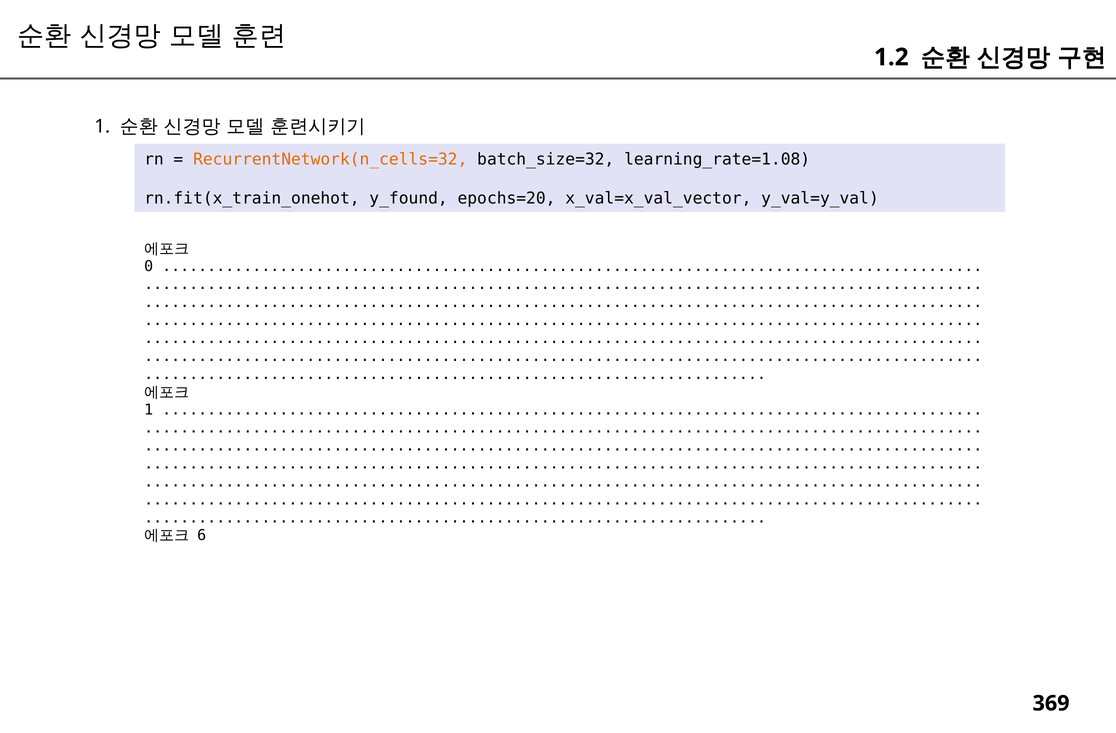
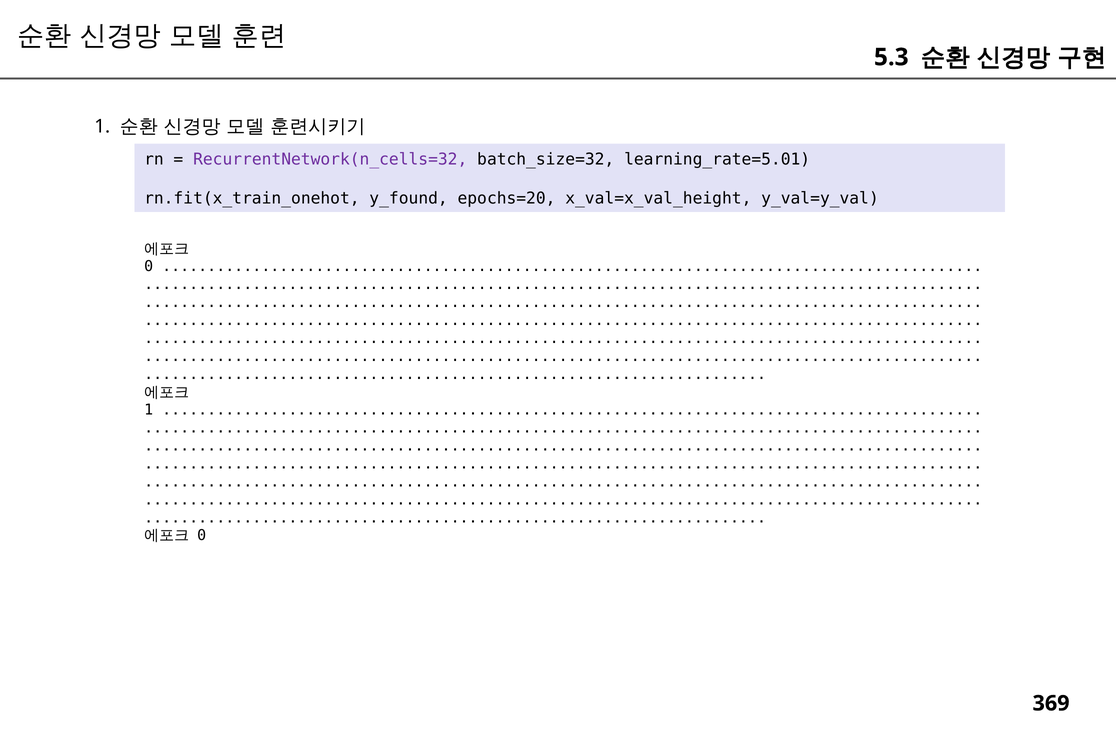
1.2: 1.2 -> 5.3
RecurrentNetwork(n_cells=32 colour: orange -> purple
learning_rate=1.08: learning_rate=1.08 -> learning_rate=5.01
x_val=x_val_vector: x_val=x_val_vector -> x_val=x_val_height
6 at (202, 536): 6 -> 0
